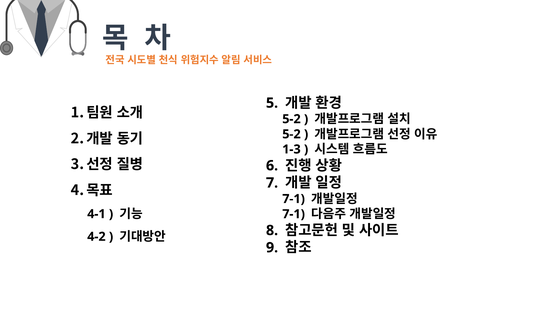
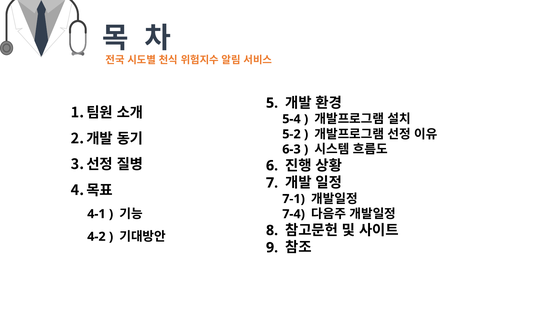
5-2 at (291, 119): 5-2 -> 5-4
1-3: 1-3 -> 6-3
7-1 at (294, 214): 7-1 -> 7-4
